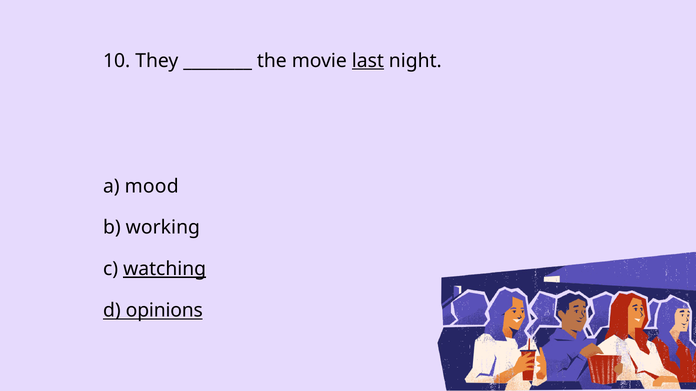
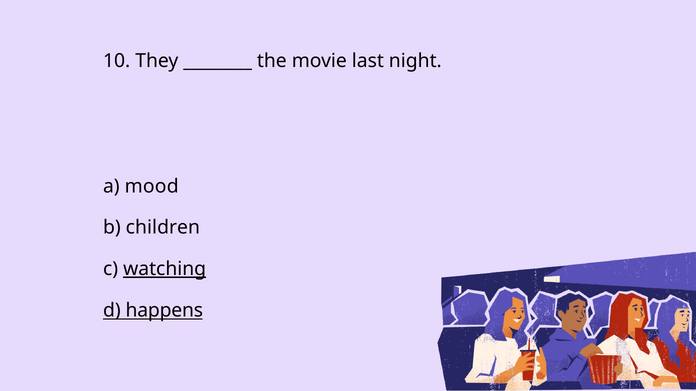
last underline: present -> none
working: working -> children
opinions: opinions -> happens
